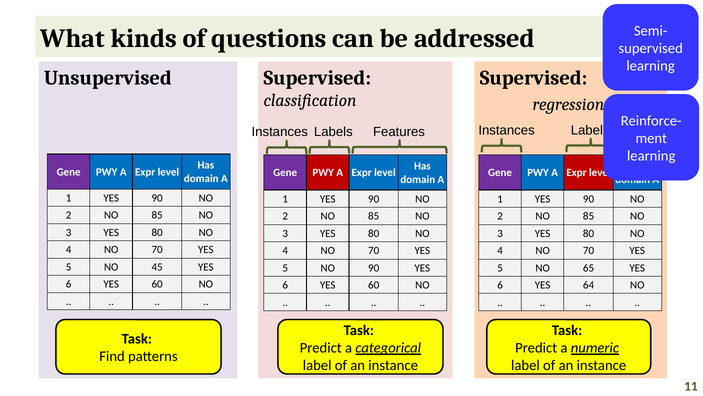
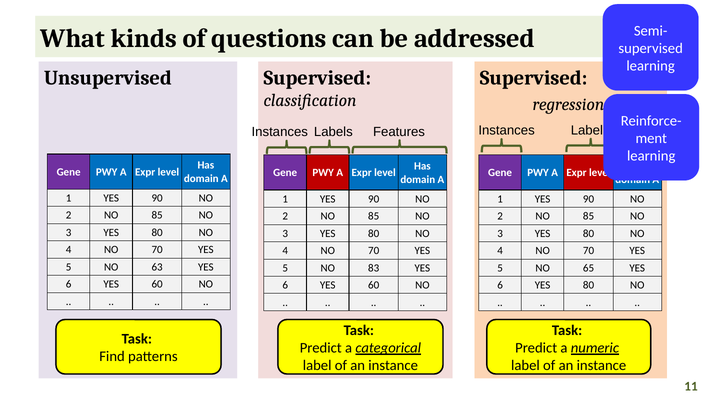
45: 45 -> 63
NO 90: 90 -> 83
6 YES 64: 64 -> 80
